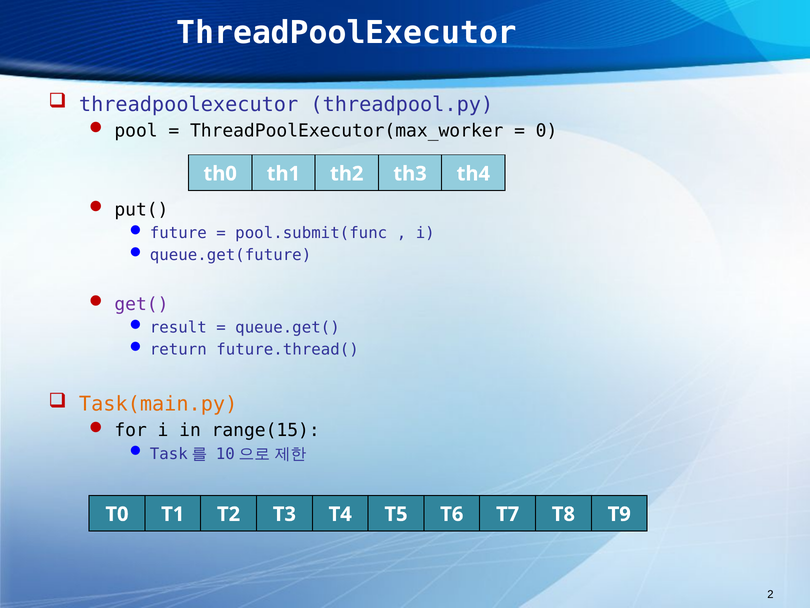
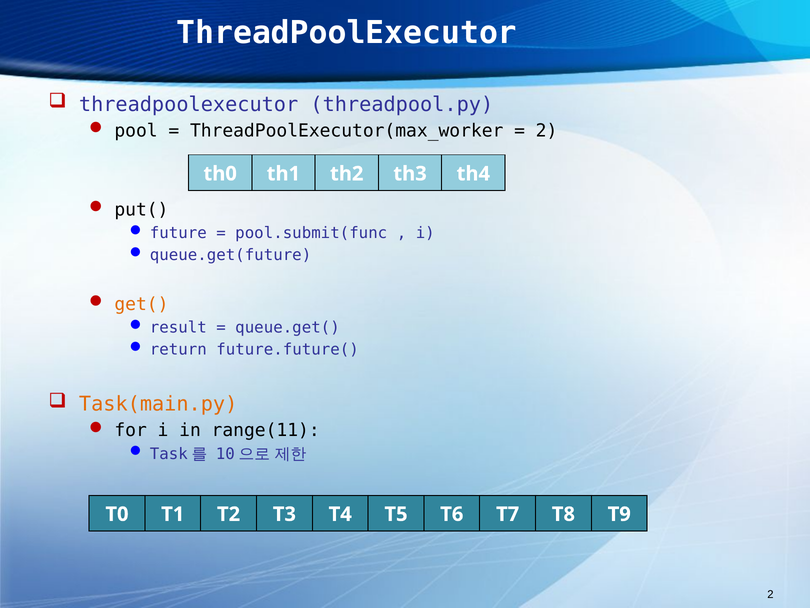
0 at (547, 131): 0 -> 2
get( colour: purple -> orange
future.thread(: future.thread( -> future.future(
range(15: range(15 -> range(11
